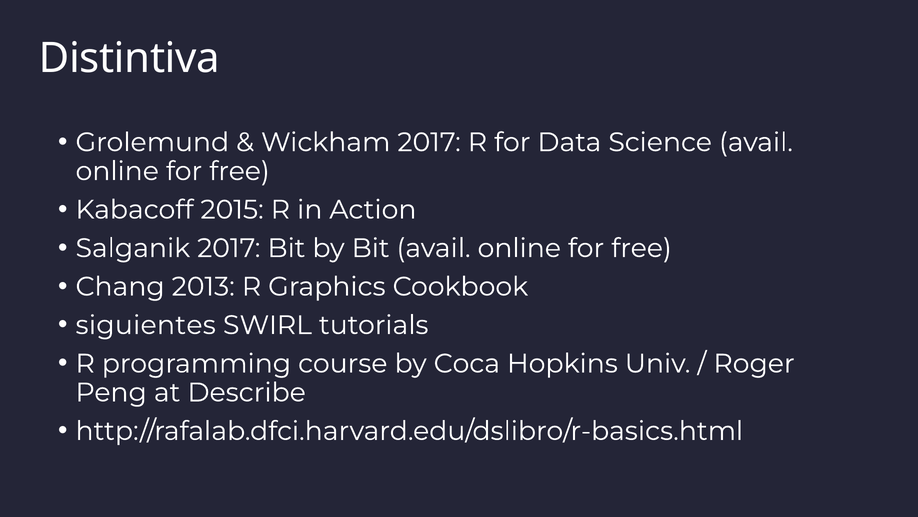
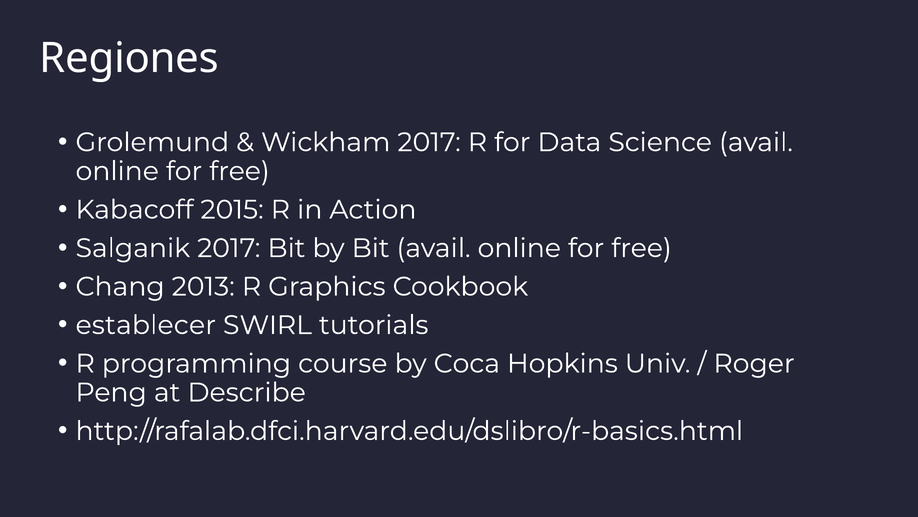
Distintiva: Distintiva -> Regiones
siguientes: siguientes -> establecer
